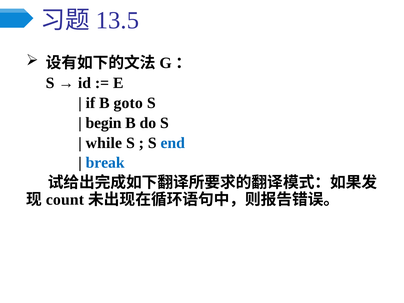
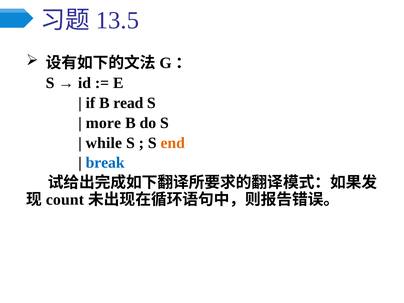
goto: goto -> read
begin: begin -> more
end colour: blue -> orange
